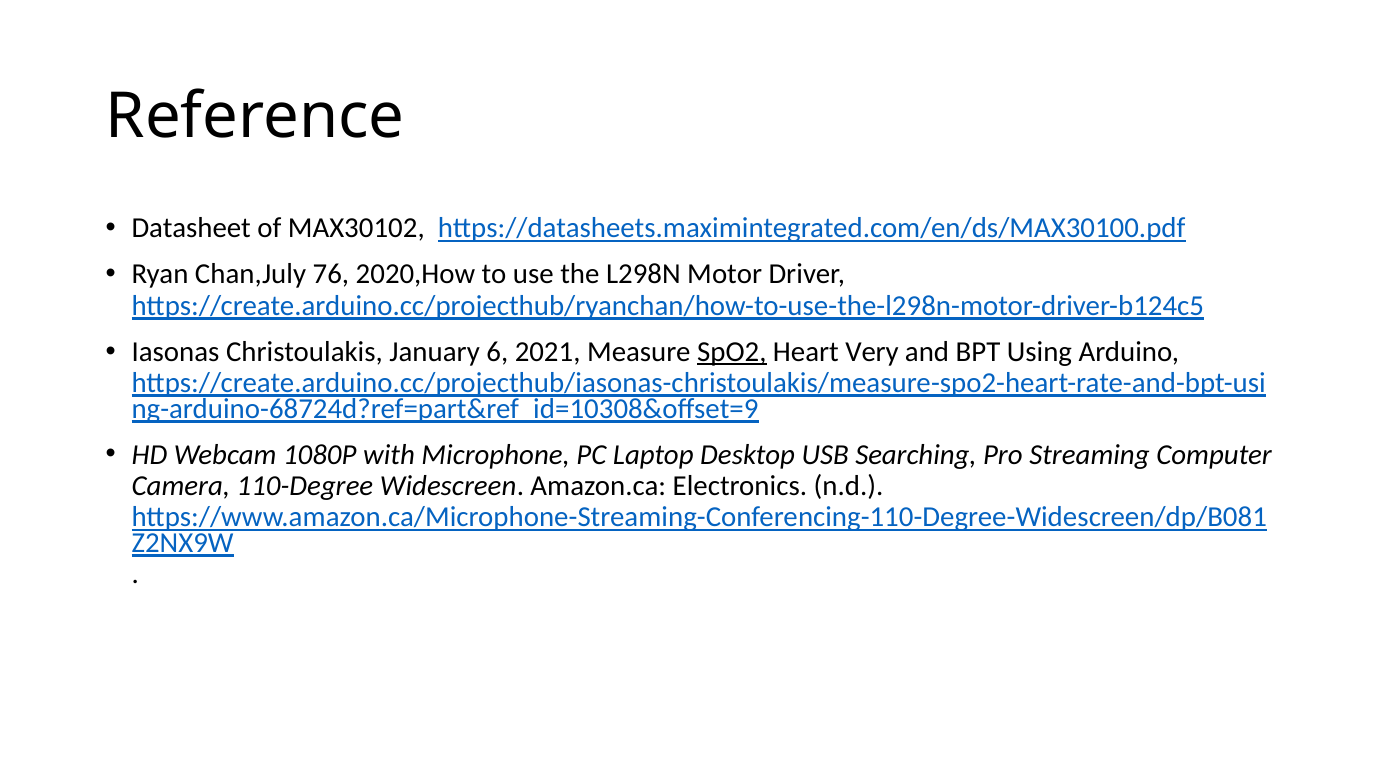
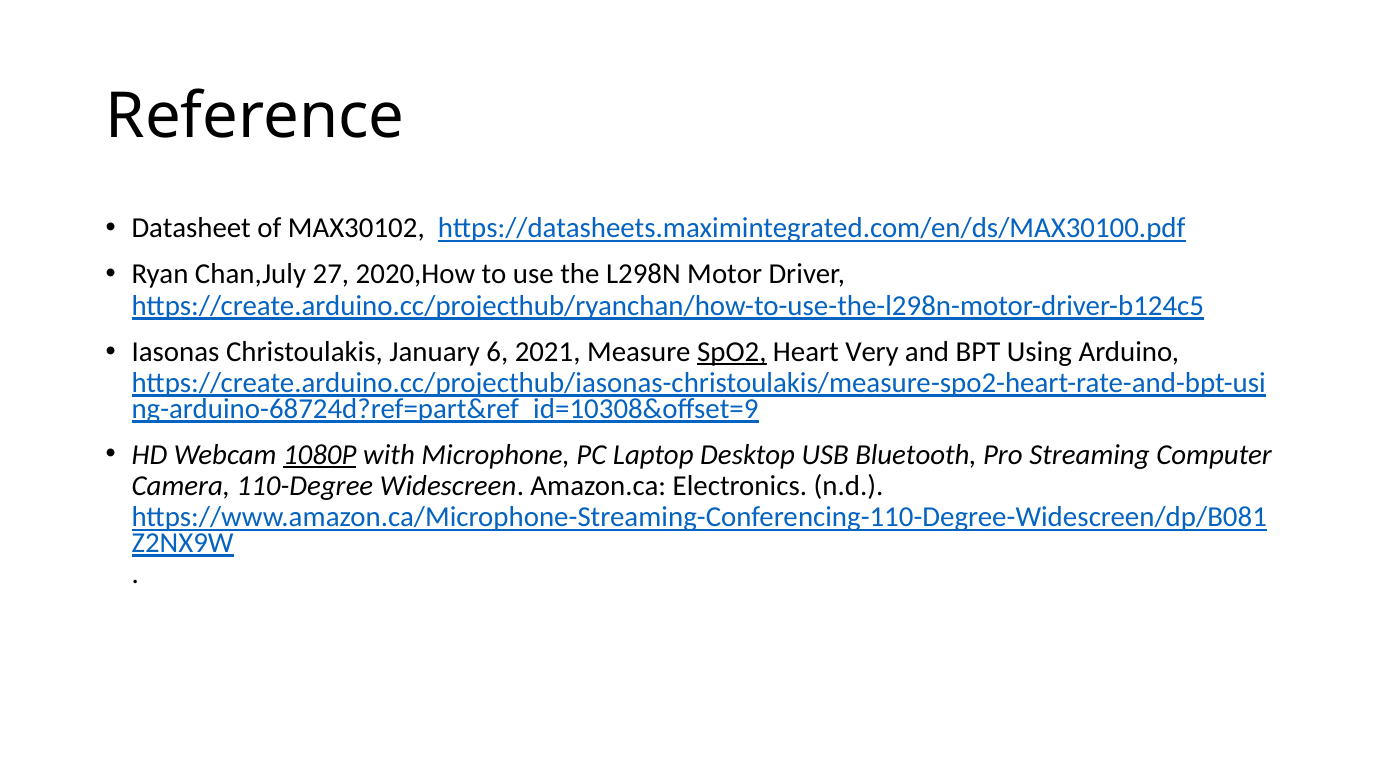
76: 76 -> 27
1080P underline: none -> present
Searching: Searching -> Bluetooth
